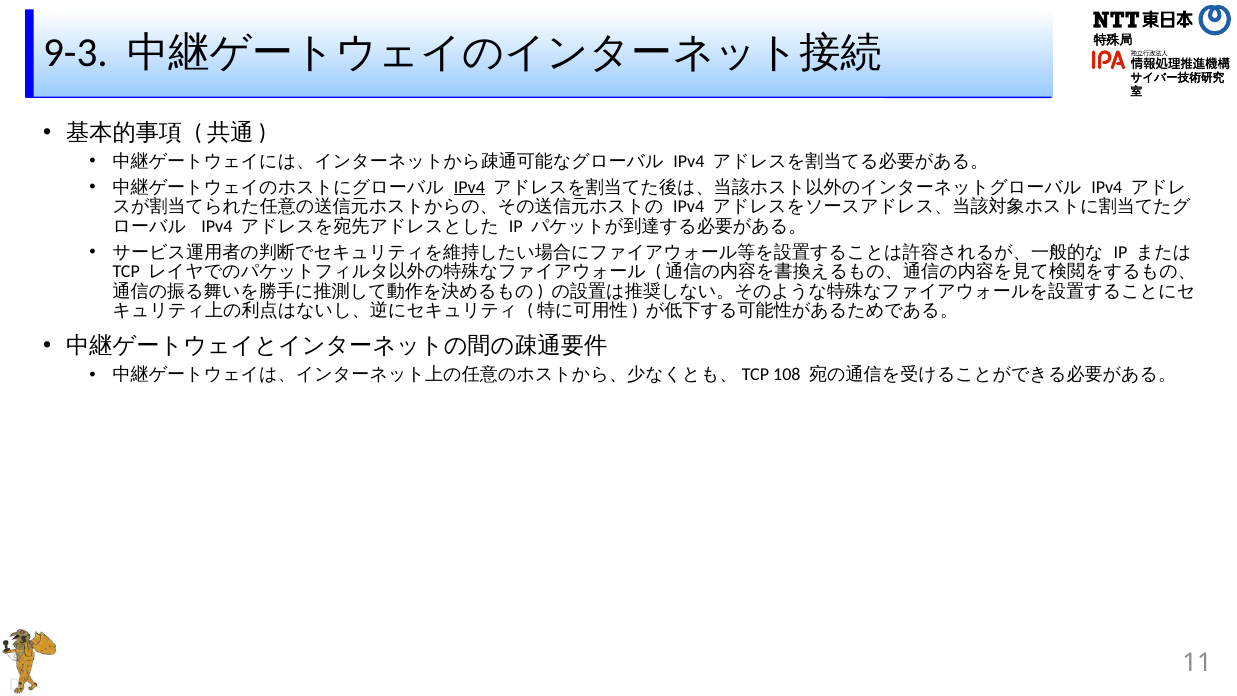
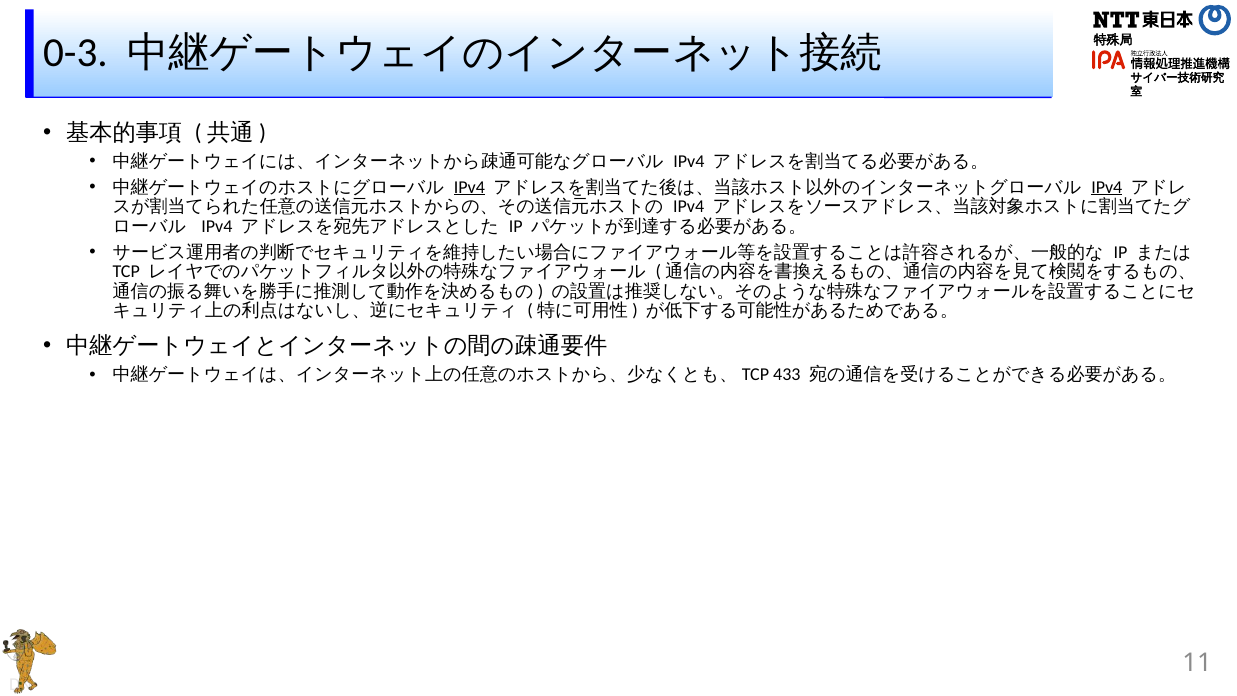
9-3: 9-3 -> 0-3
IPv4 at (1107, 187) underline: none -> present
108: 108 -> 433
